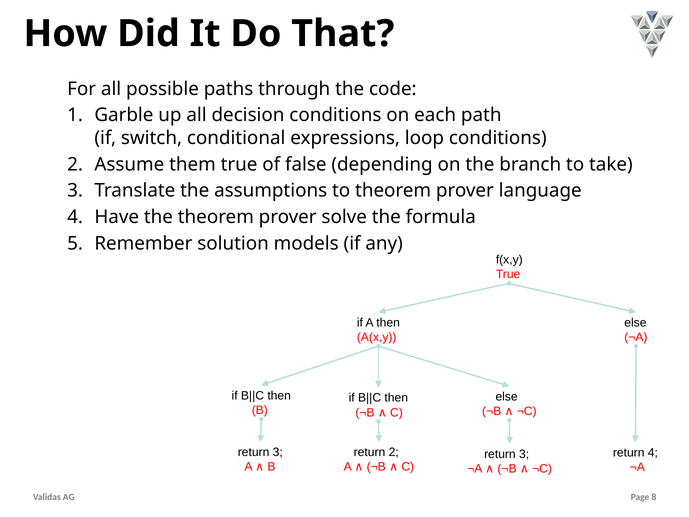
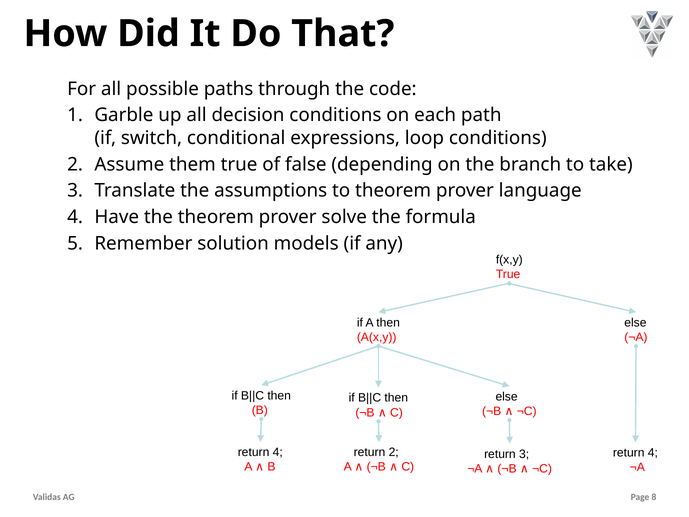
3 at (278, 452): 3 -> 4
